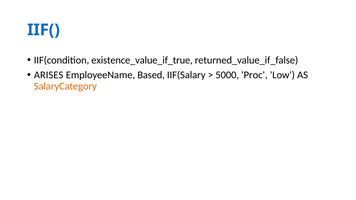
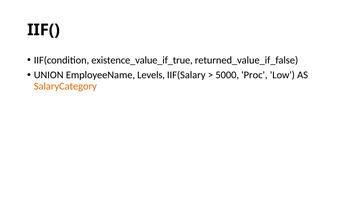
IIF( colour: blue -> black
ARISES: ARISES -> UNION
Based: Based -> Levels
